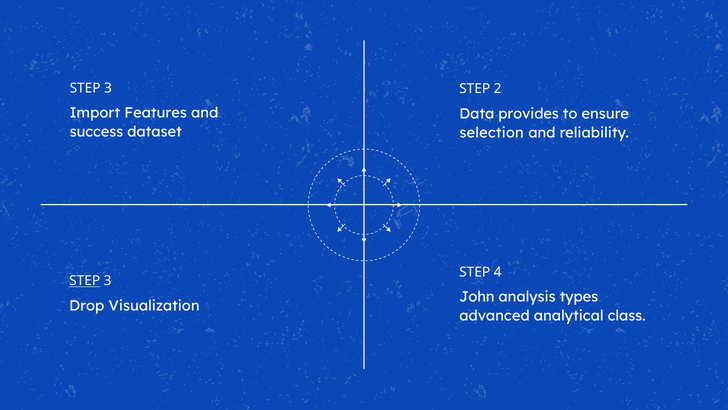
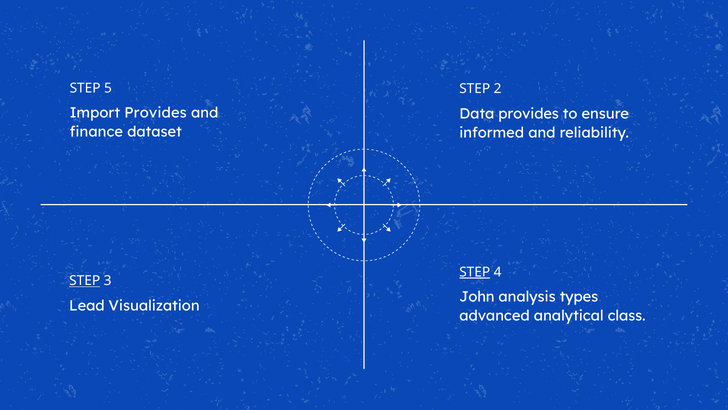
3 at (108, 88): 3 -> 5
Import Features: Features -> Provides
success: success -> finance
selection: selection -> informed
STEP at (475, 272) underline: none -> present
Drop: Drop -> Lead
